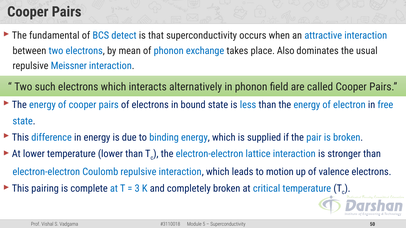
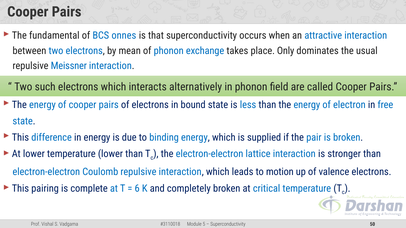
detect: detect -> onnes
Also: Also -> Only
3: 3 -> 6
